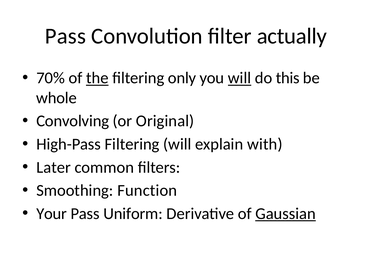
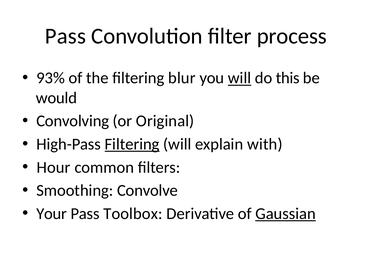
actually: actually -> process
70%: 70% -> 93%
the underline: present -> none
only: only -> blur
whole: whole -> would
Filtering at (132, 144) underline: none -> present
Later: Later -> Hour
Function: Function -> Convolve
Uniform: Uniform -> Toolbox
